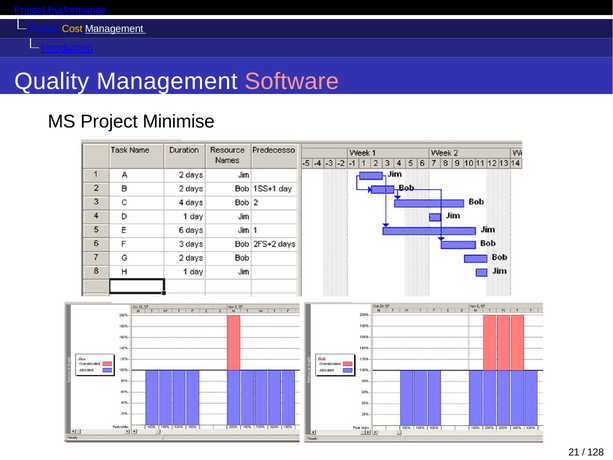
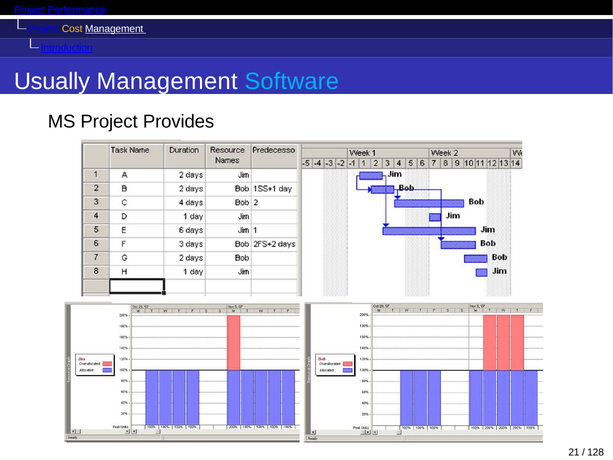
Quality: Quality -> Usually
Software colour: pink -> light blue
Minimise: Minimise -> Provides
